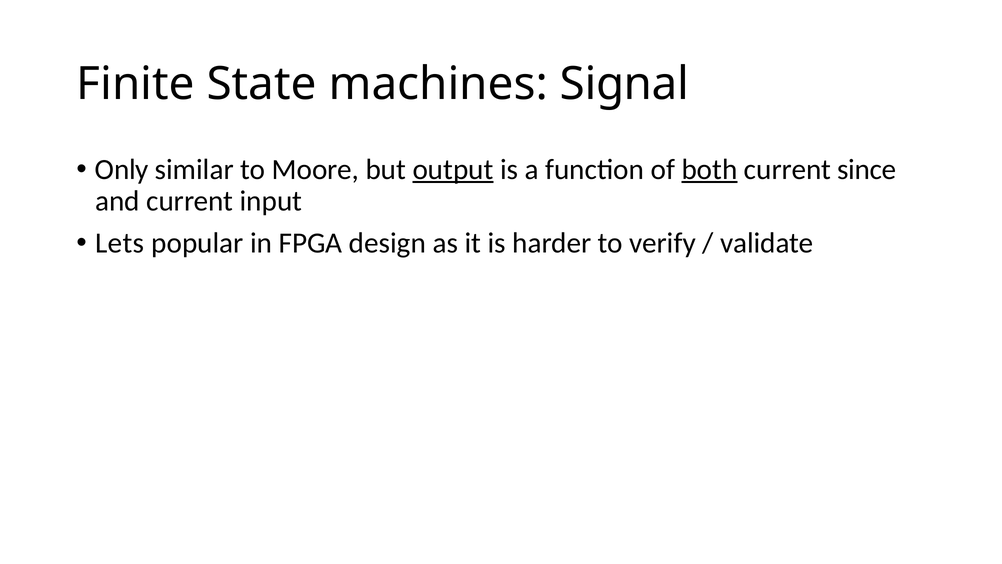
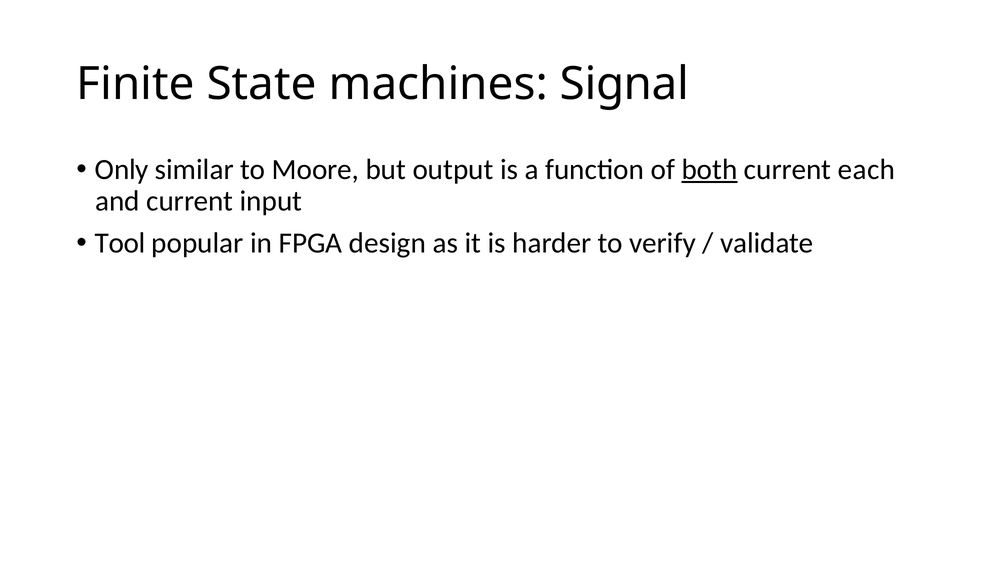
output underline: present -> none
since: since -> each
Lets: Lets -> Tool
